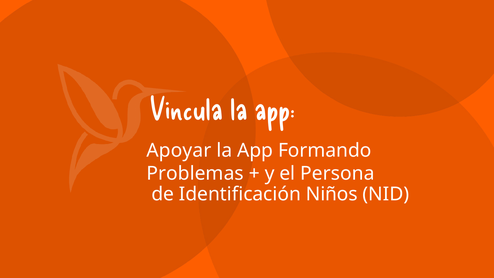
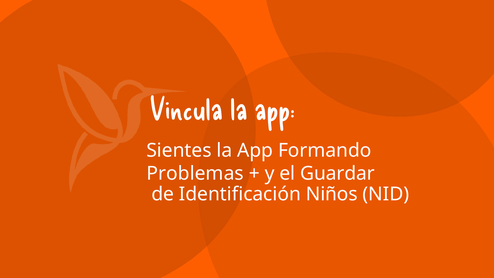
Apoyar: Apoyar -> Sientes
Persona: Persona -> Guardar
